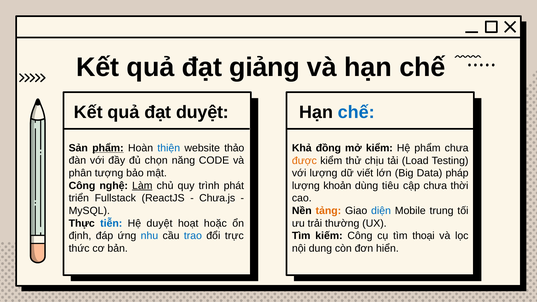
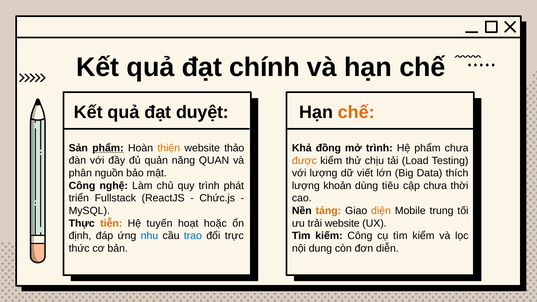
giảng: giảng -> chính
chế at (356, 112) colour: blue -> orange
thiện colour: blue -> orange
mở kiểm: kiểm -> trình
chọn: chọn -> quản
CODE: CODE -> QUAN
tượng: tượng -> nguồn
pháp: pháp -> thích
Làm underline: present -> none
Chưa.js: Chưa.js -> Chức.js
diện colour: blue -> orange
tiễn colour: blue -> orange
Hệ duyệt: duyệt -> tuyến
trải thường: thường -> website
tìm thoại: thoại -> kiểm
hiển: hiển -> diễn
